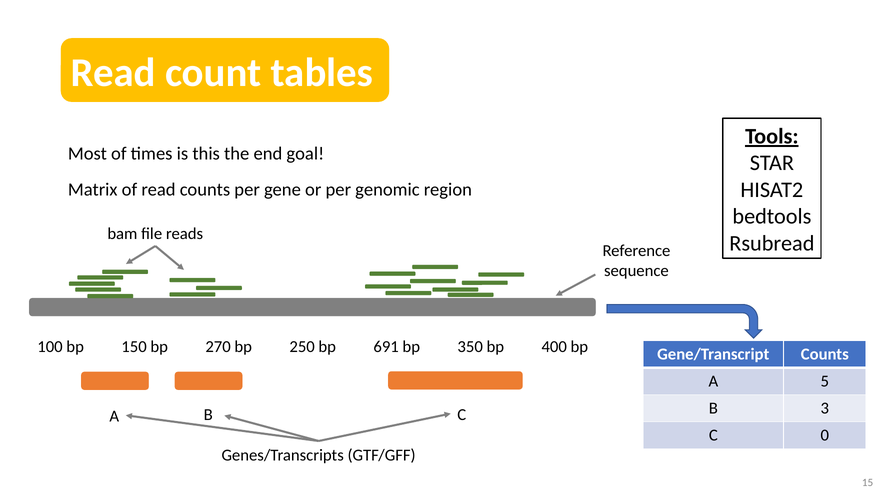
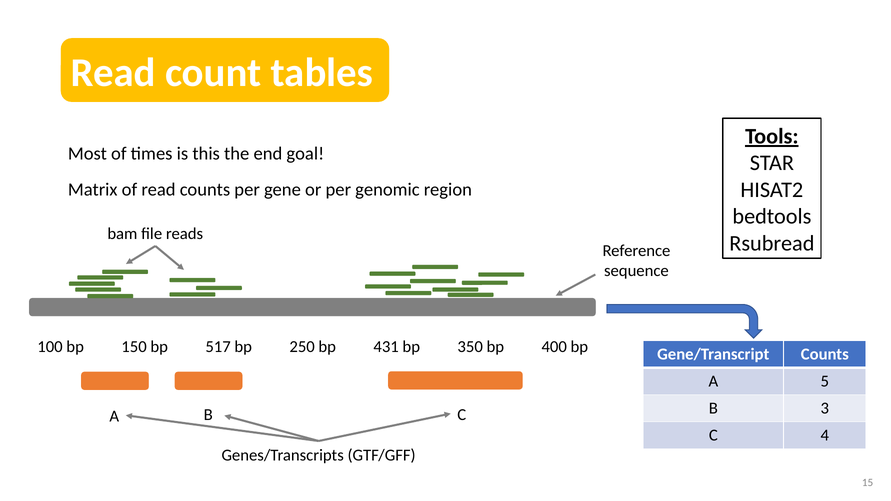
270: 270 -> 517
691: 691 -> 431
0: 0 -> 4
